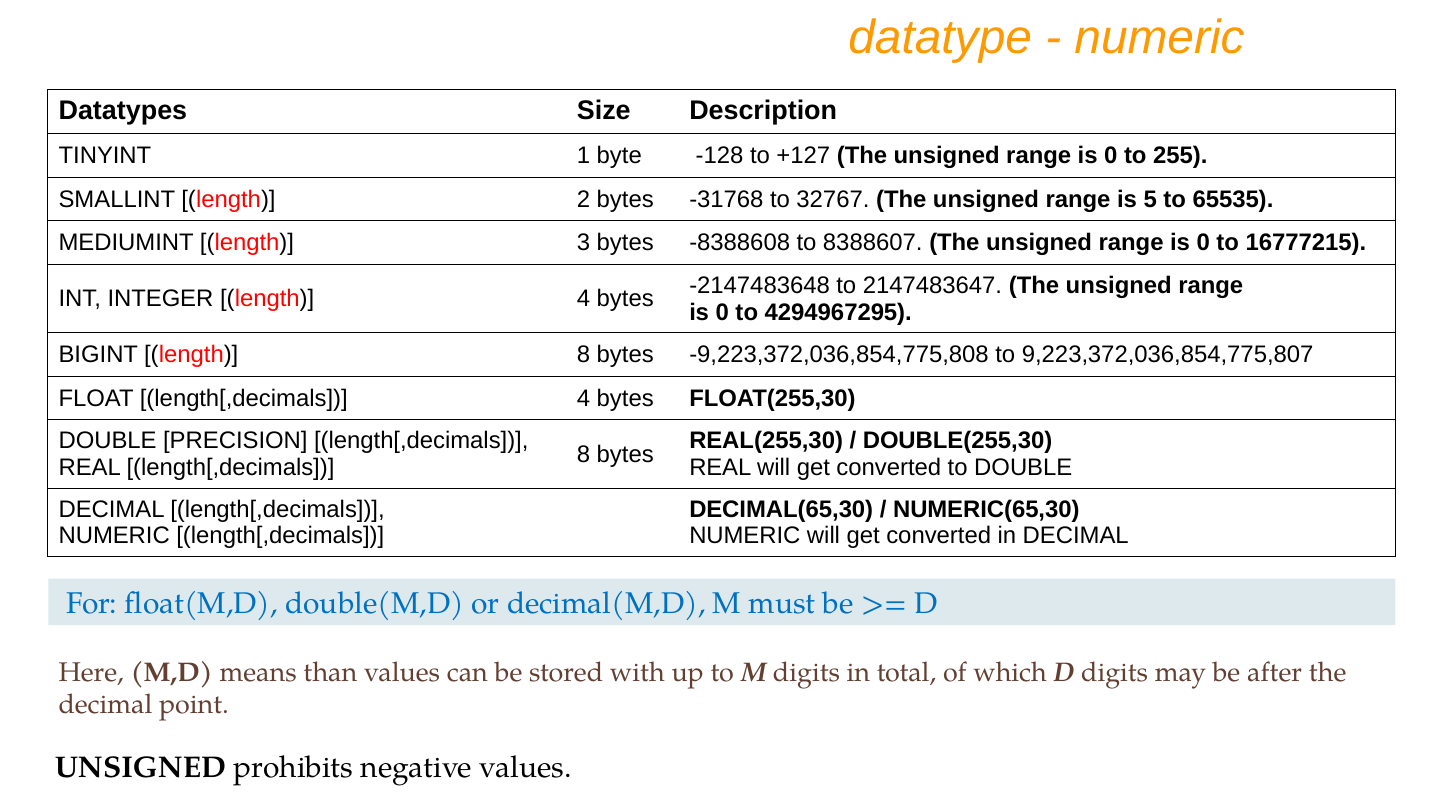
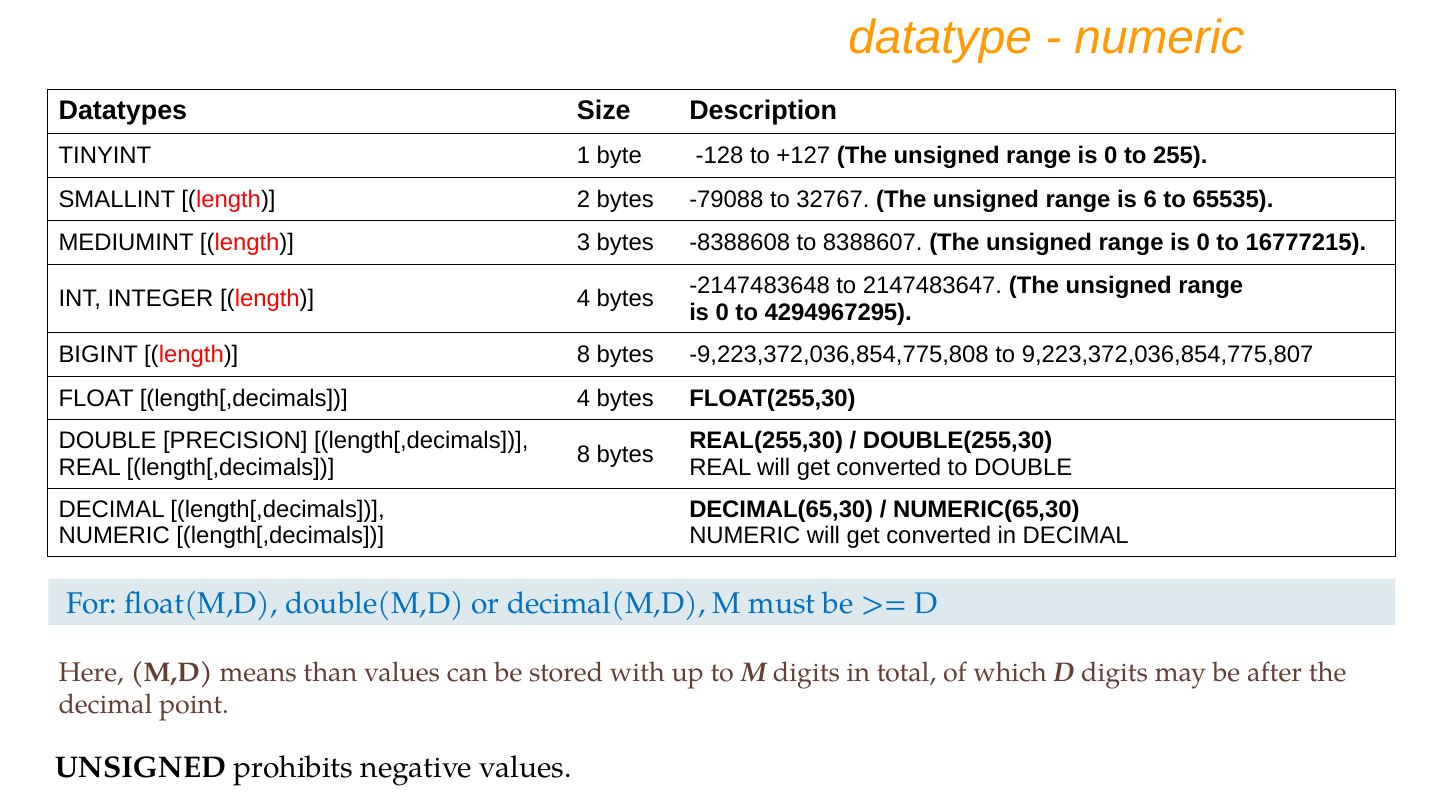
-31768: -31768 -> -79088
5: 5 -> 6
